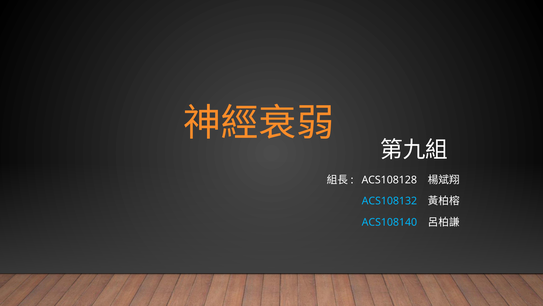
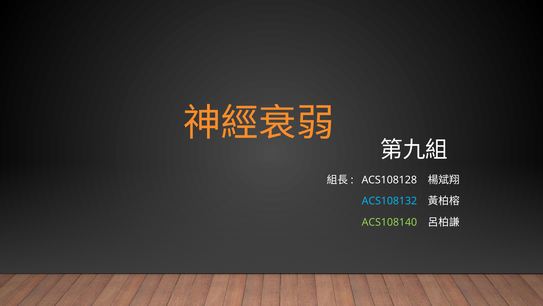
ACS108140 colour: light blue -> light green
